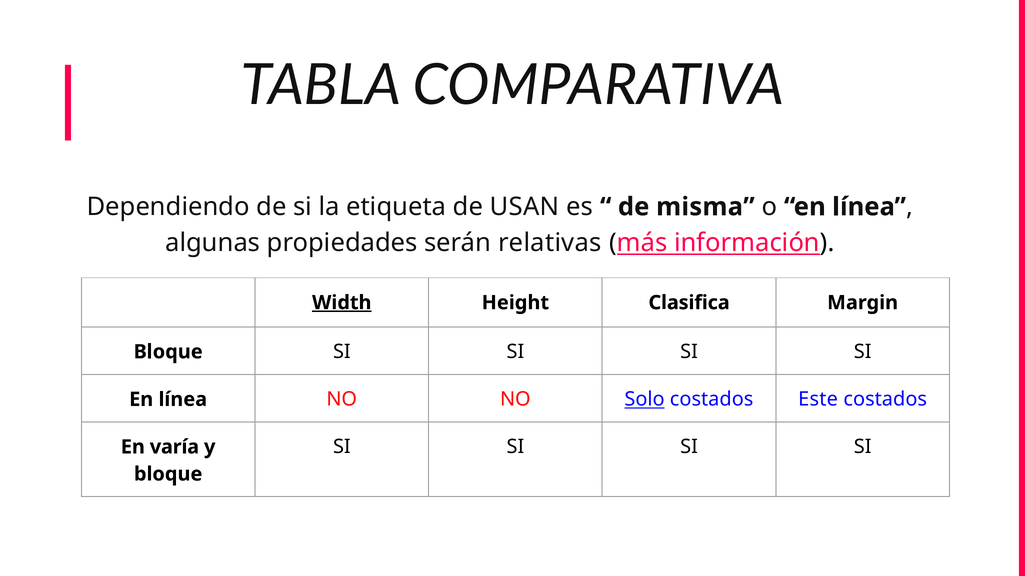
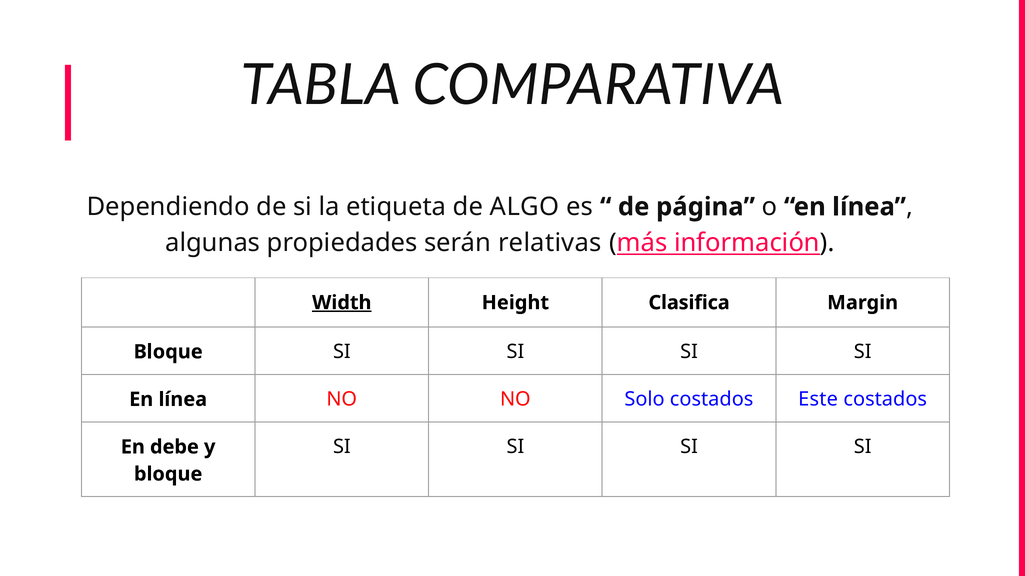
USAN: USAN -> ALGO
misma: misma -> página
Solo underline: present -> none
varía: varía -> debe
